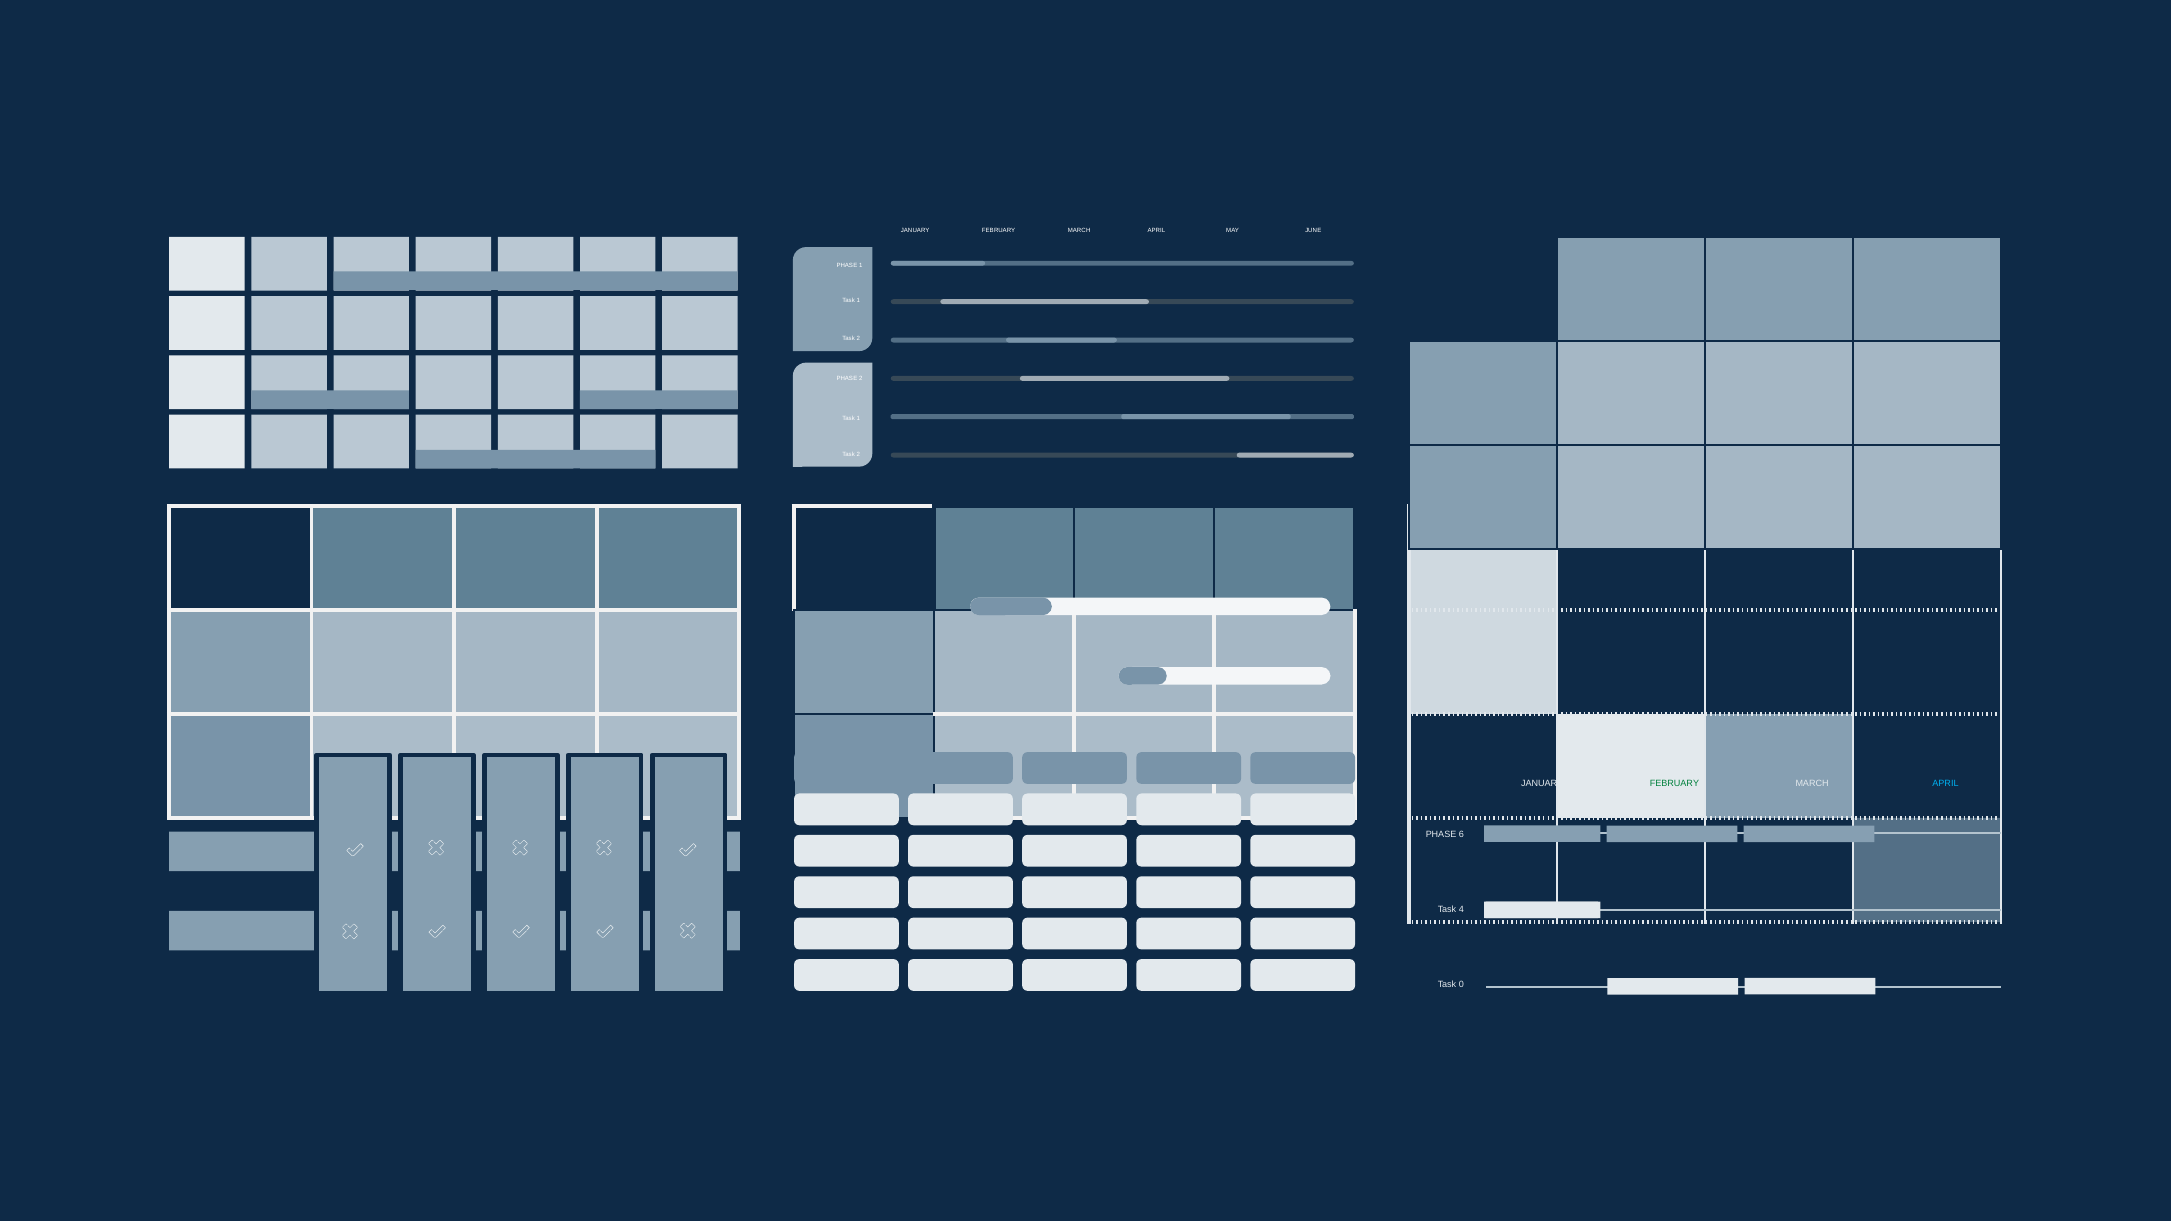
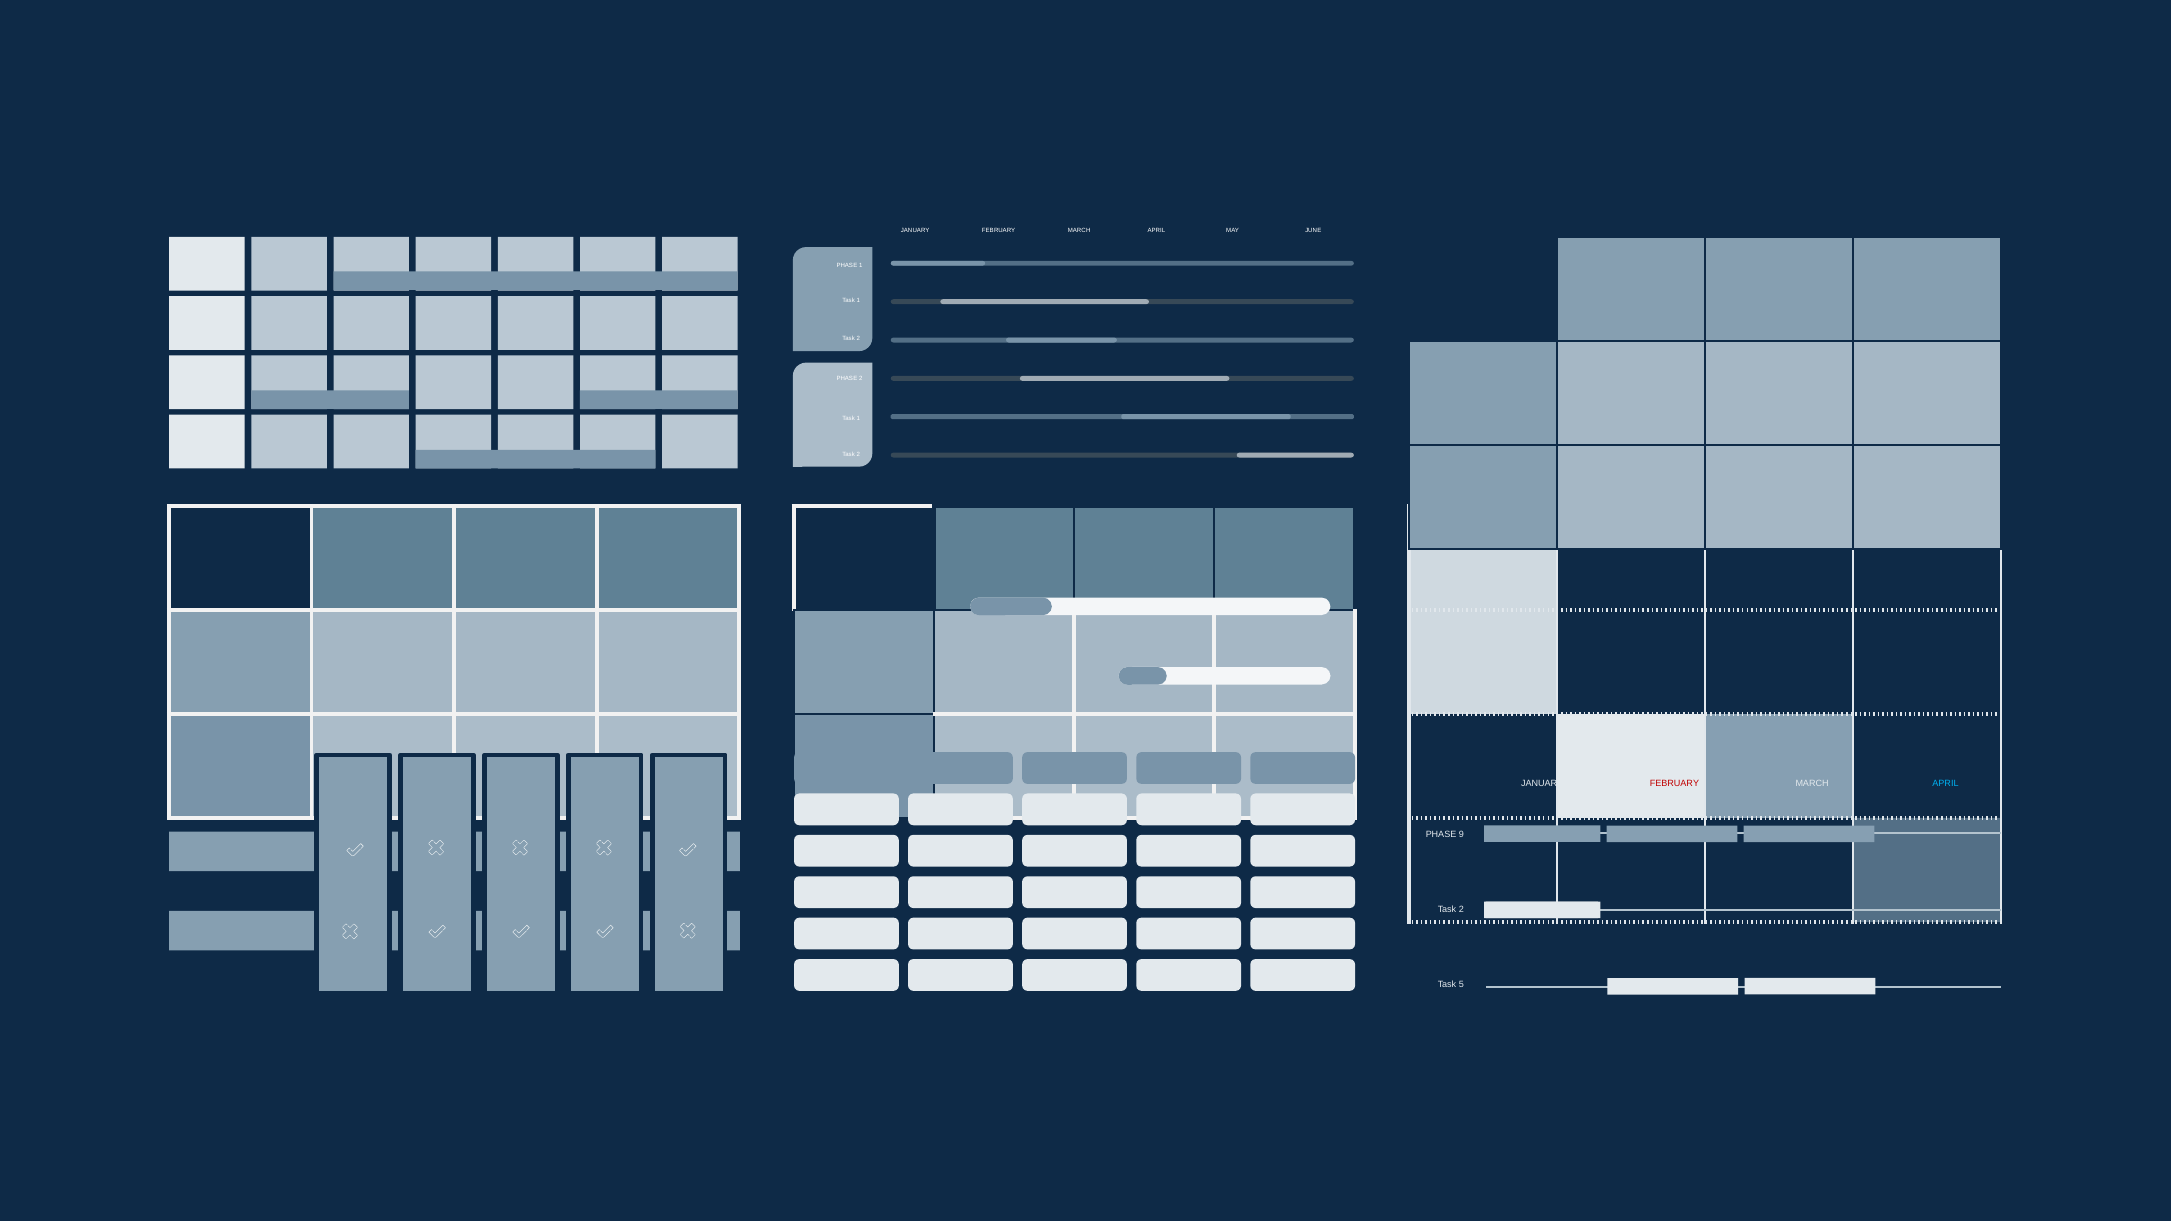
FEBRUARY at (1674, 784) colour: green -> red
6: 6 -> 9
4 at (1461, 909): 4 -> 2
0: 0 -> 5
